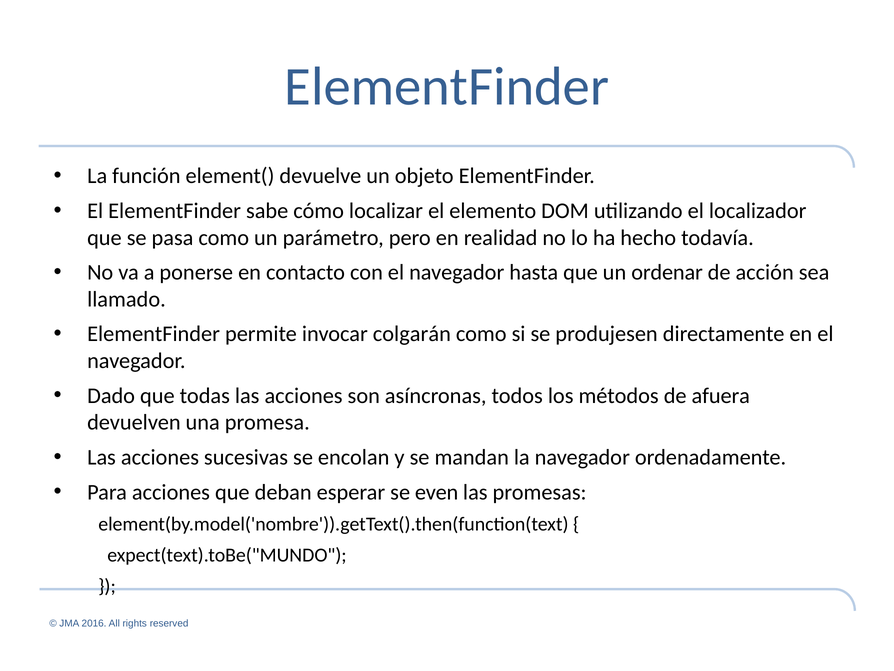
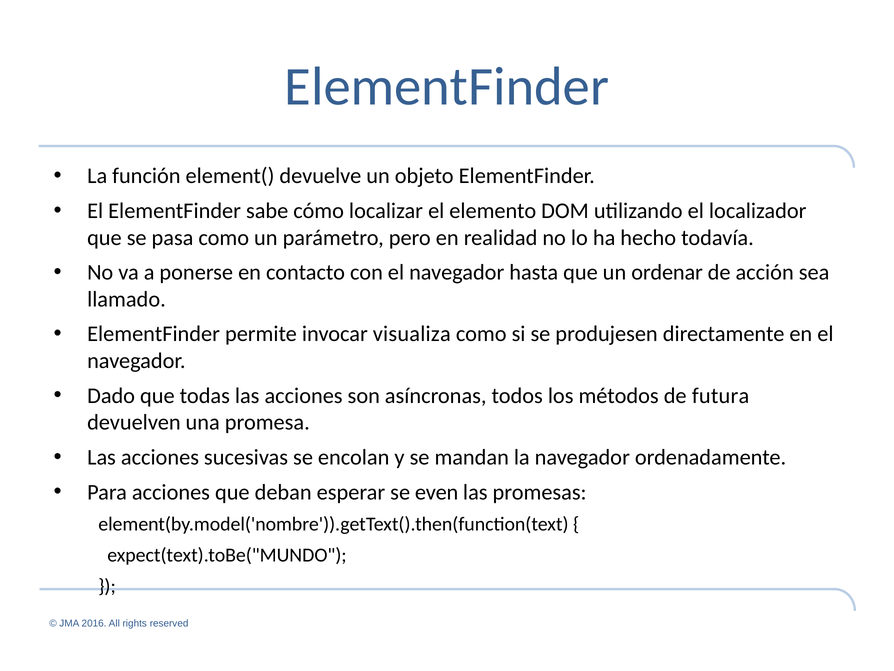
colgarán: colgarán -> visualiza
afuera: afuera -> futura
